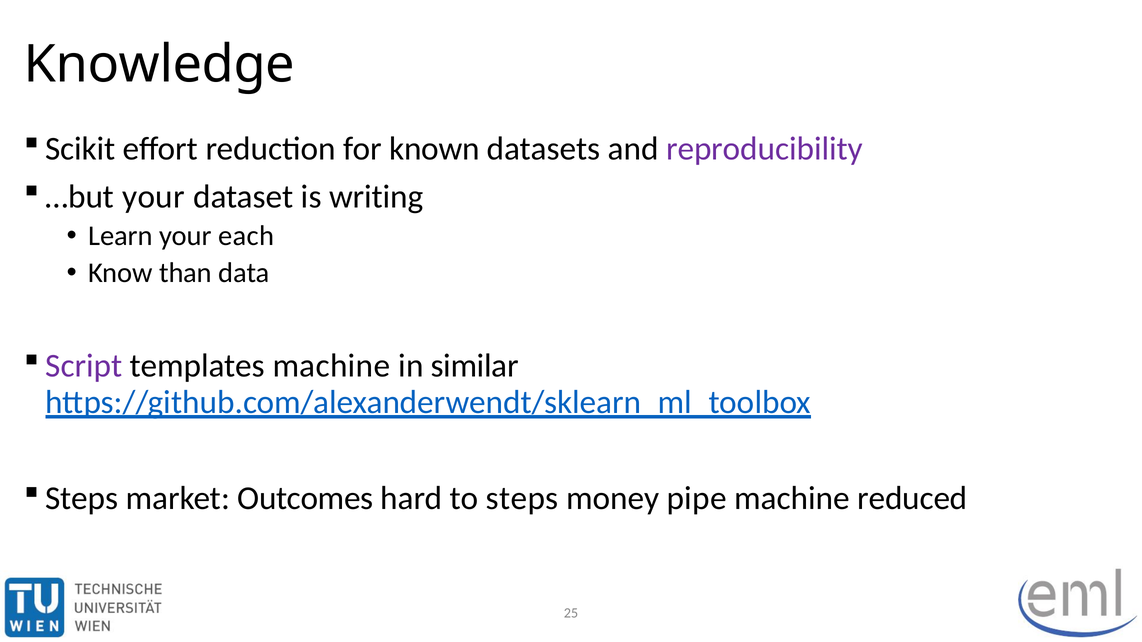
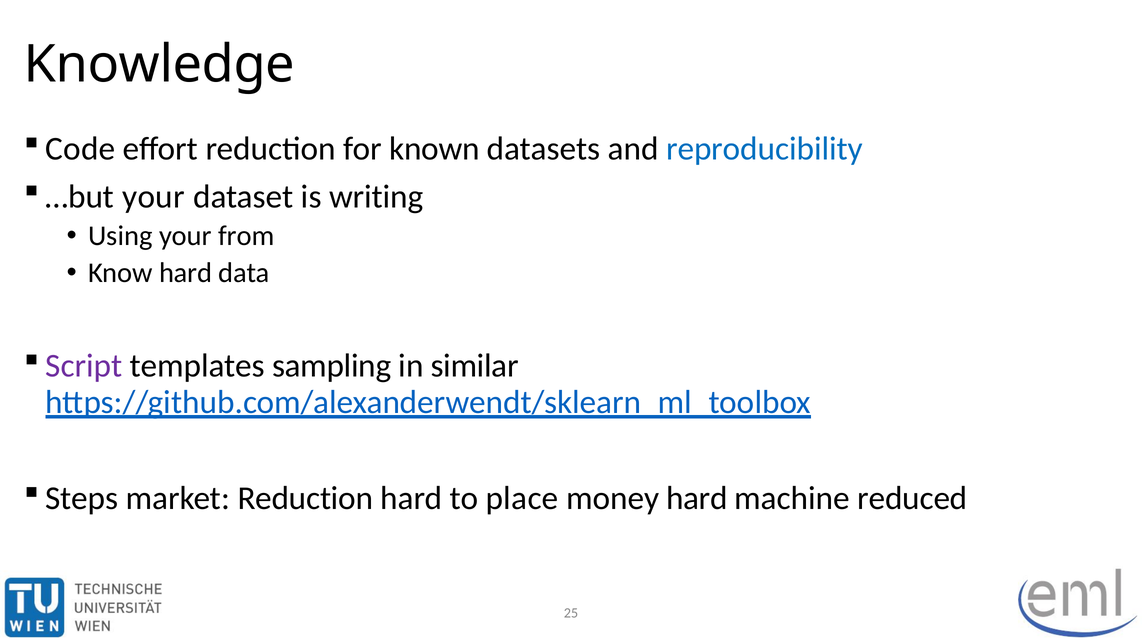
Scikit: Scikit -> Code
reproducibility colour: purple -> blue
Learn: Learn -> Using
each: each -> from
Know than: than -> hard
templates machine: machine -> sampling
market Outcomes: Outcomes -> Reduction
to steps: steps -> place
money pipe: pipe -> hard
